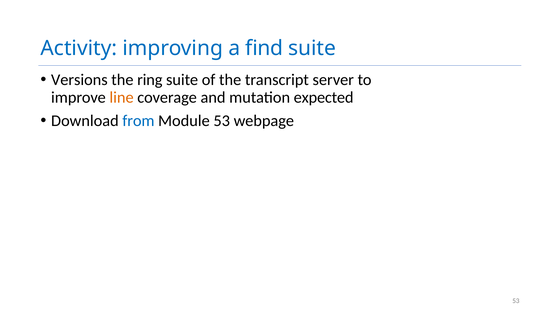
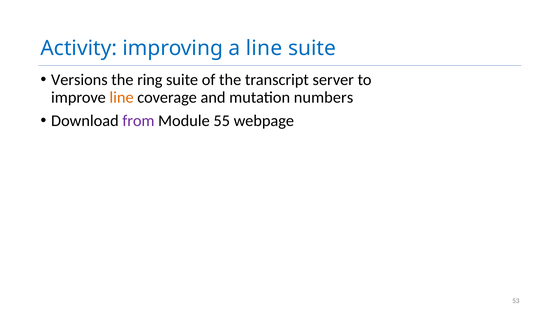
a find: find -> line
expected: expected -> numbers
from colour: blue -> purple
Module 53: 53 -> 55
